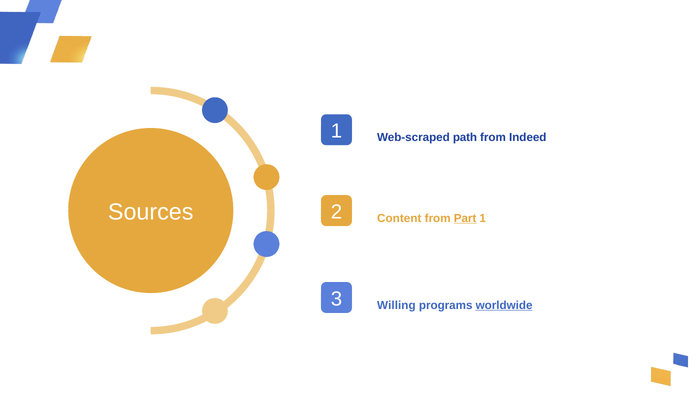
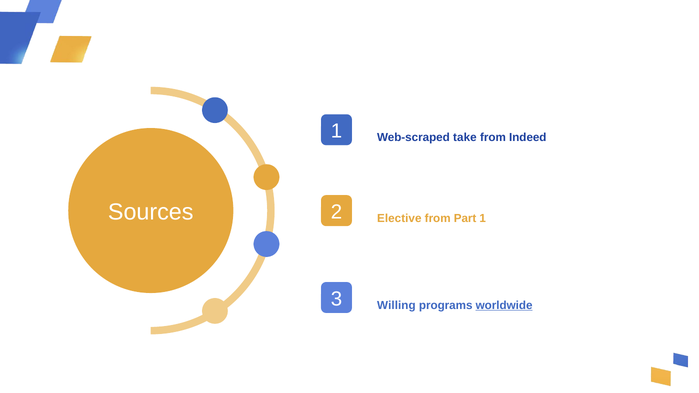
path: path -> take
Content: Content -> Elective
Part underline: present -> none
